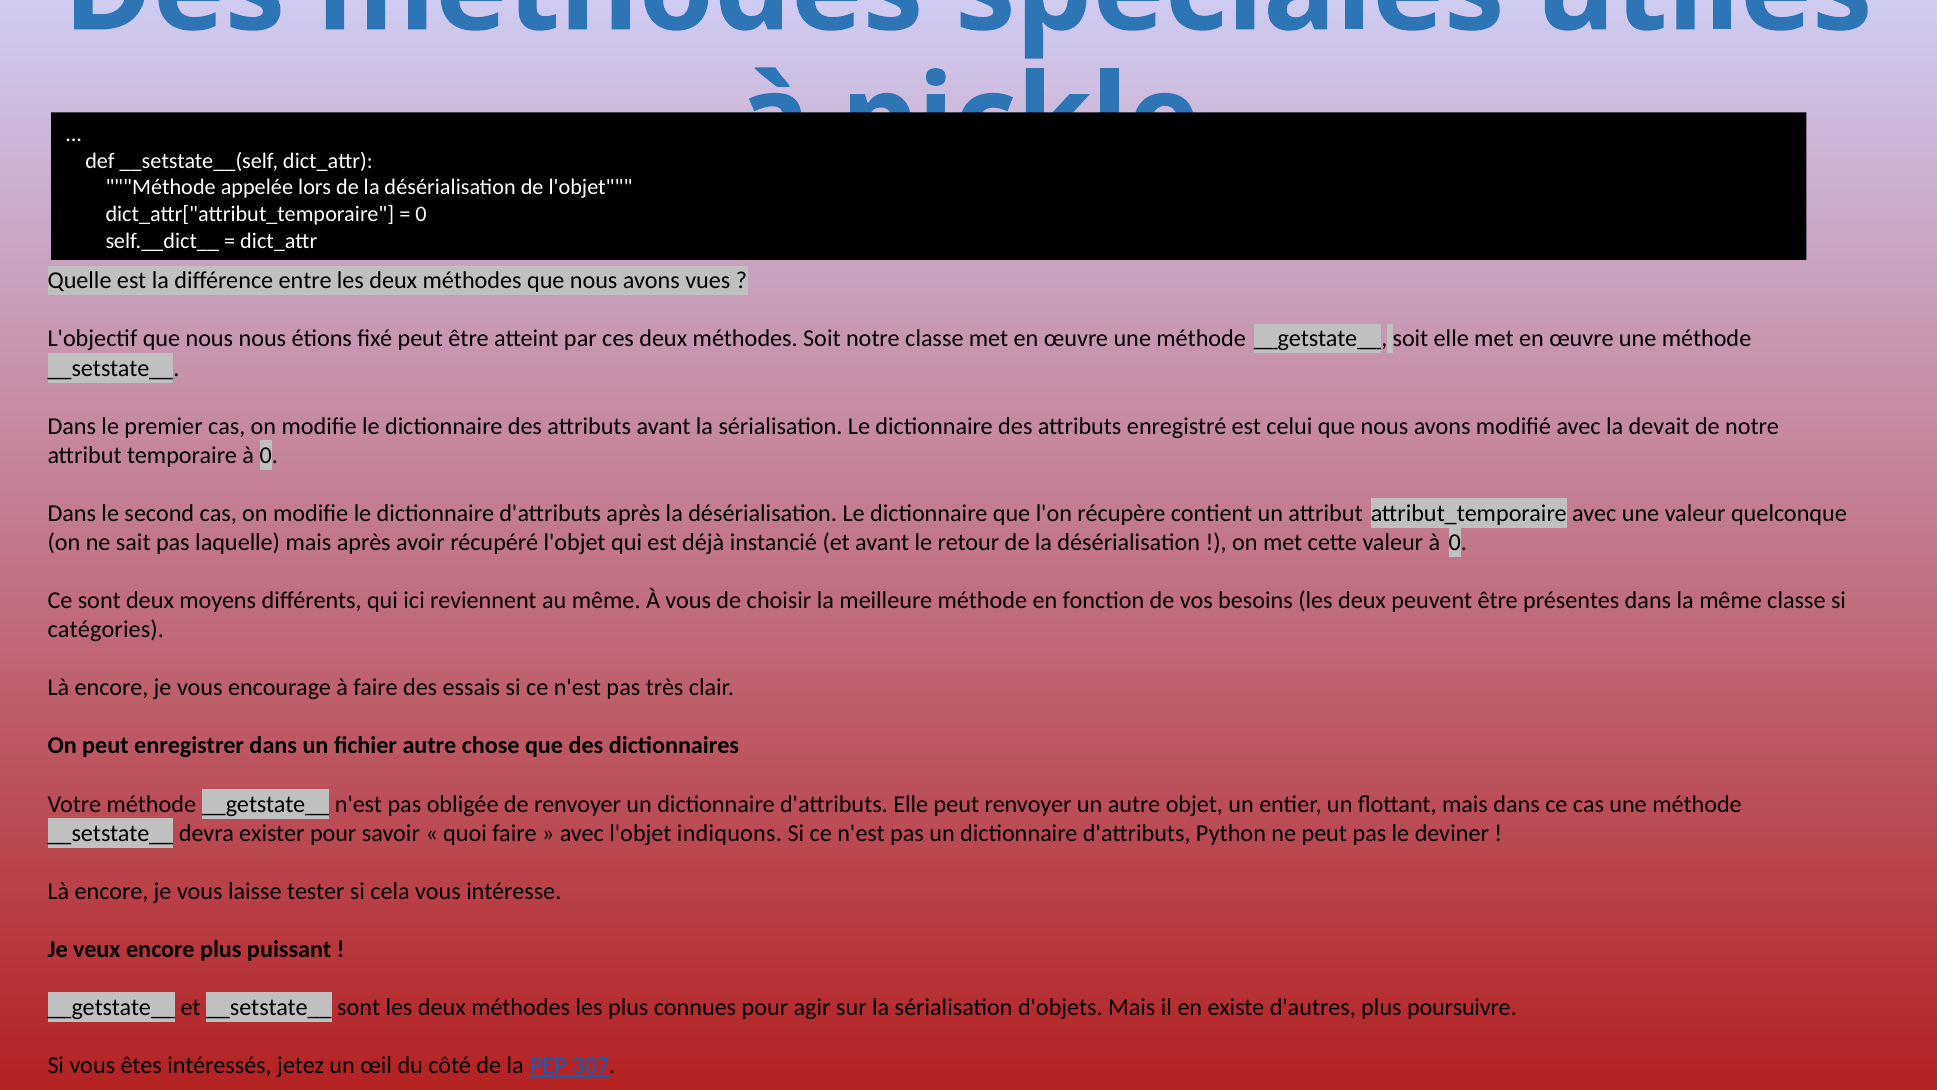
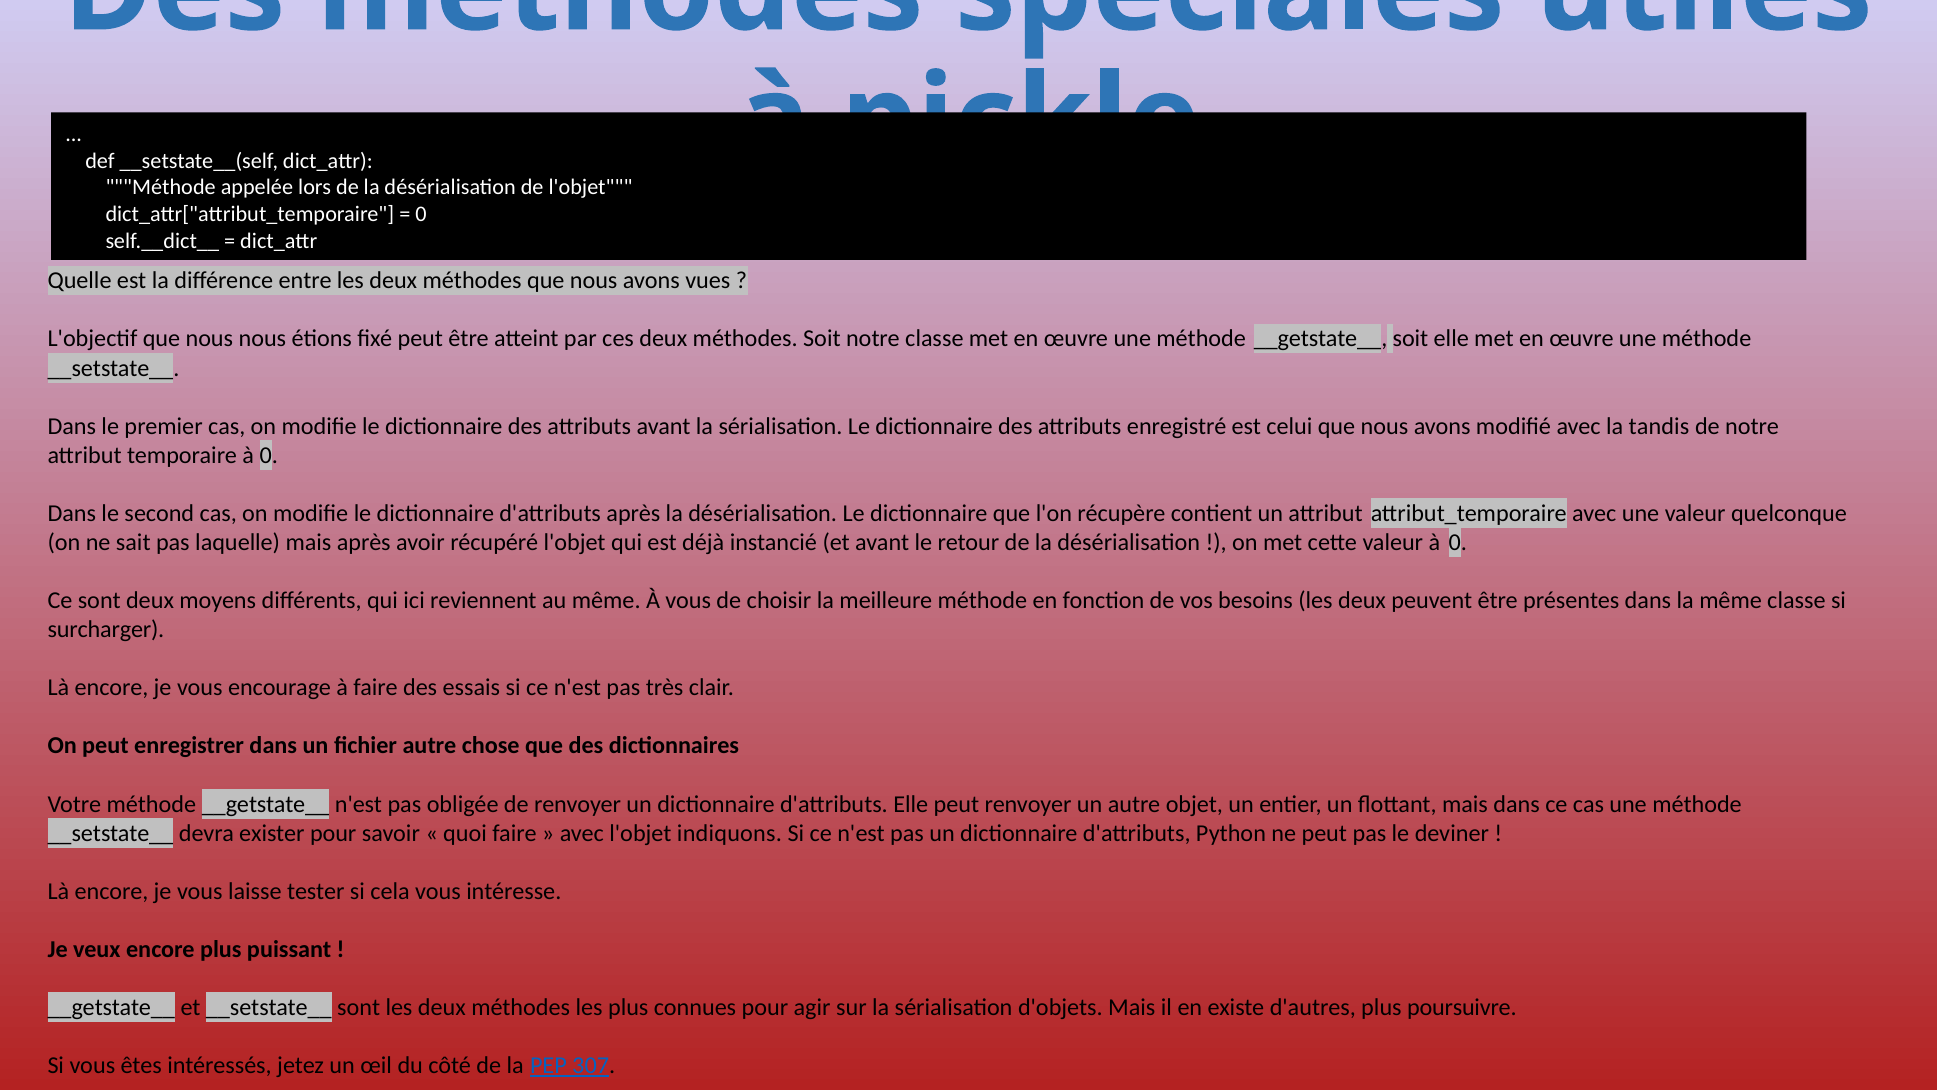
devait: devait -> tandis
catégories: catégories -> surcharger
